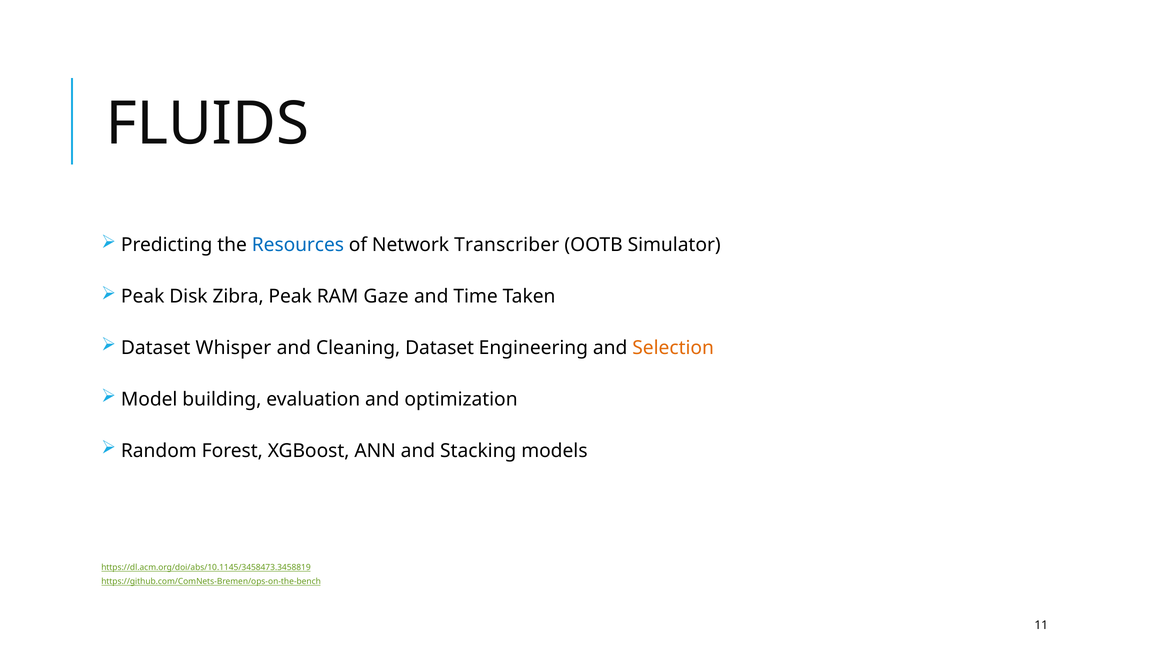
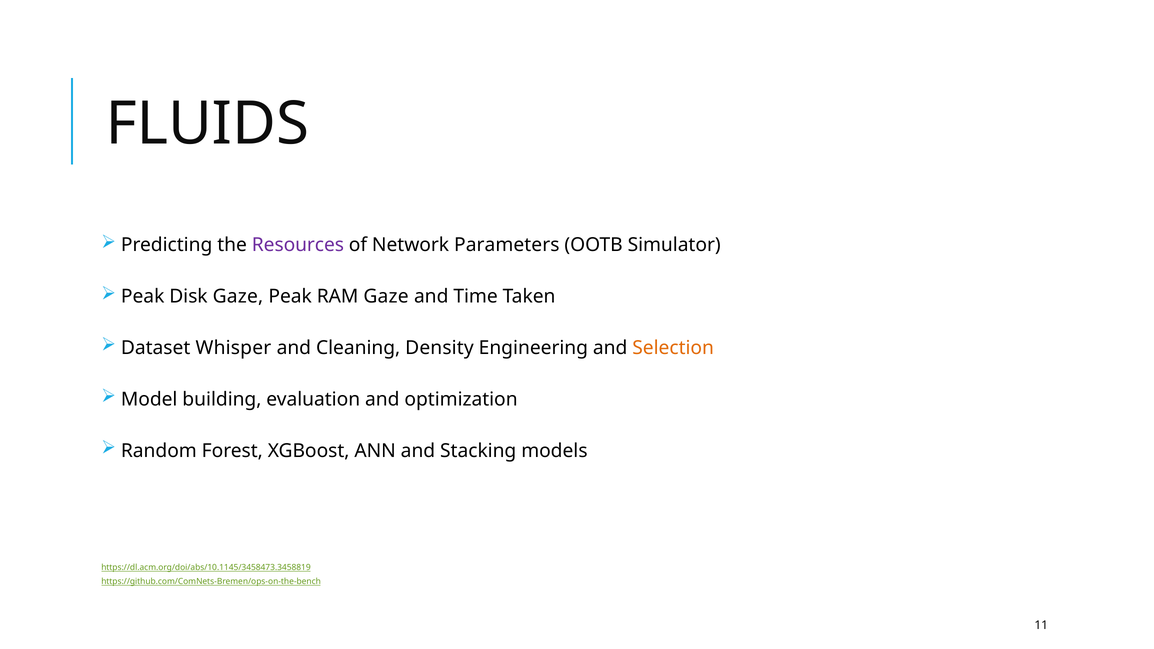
Resources colour: blue -> purple
Transcriber: Transcriber -> Parameters
Disk Zibra: Zibra -> Gaze
Cleaning Dataset: Dataset -> Density
